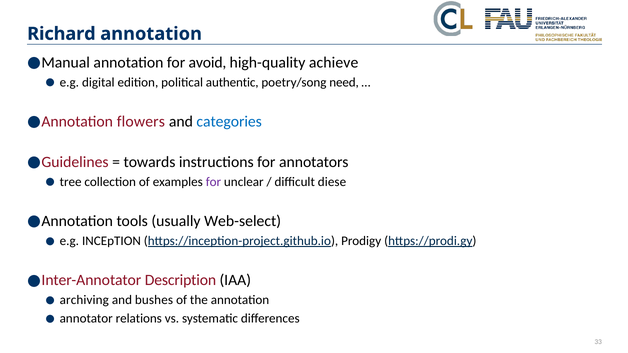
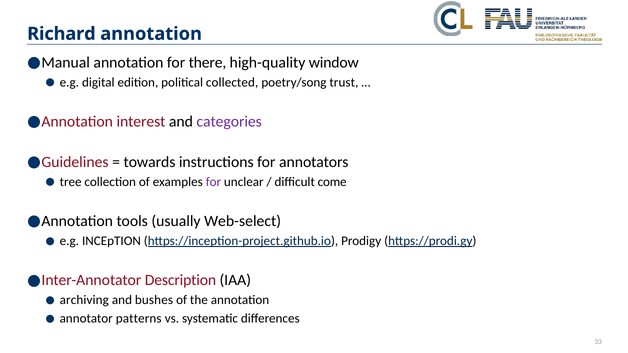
avoid: avoid -> there
achieve: achieve -> window
authentic: authentic -> collected
need: need -> trust
flowers: flowers -> interest
categories colour: blue -> purple
diese: diese -> come
relations: relations -> patterns
